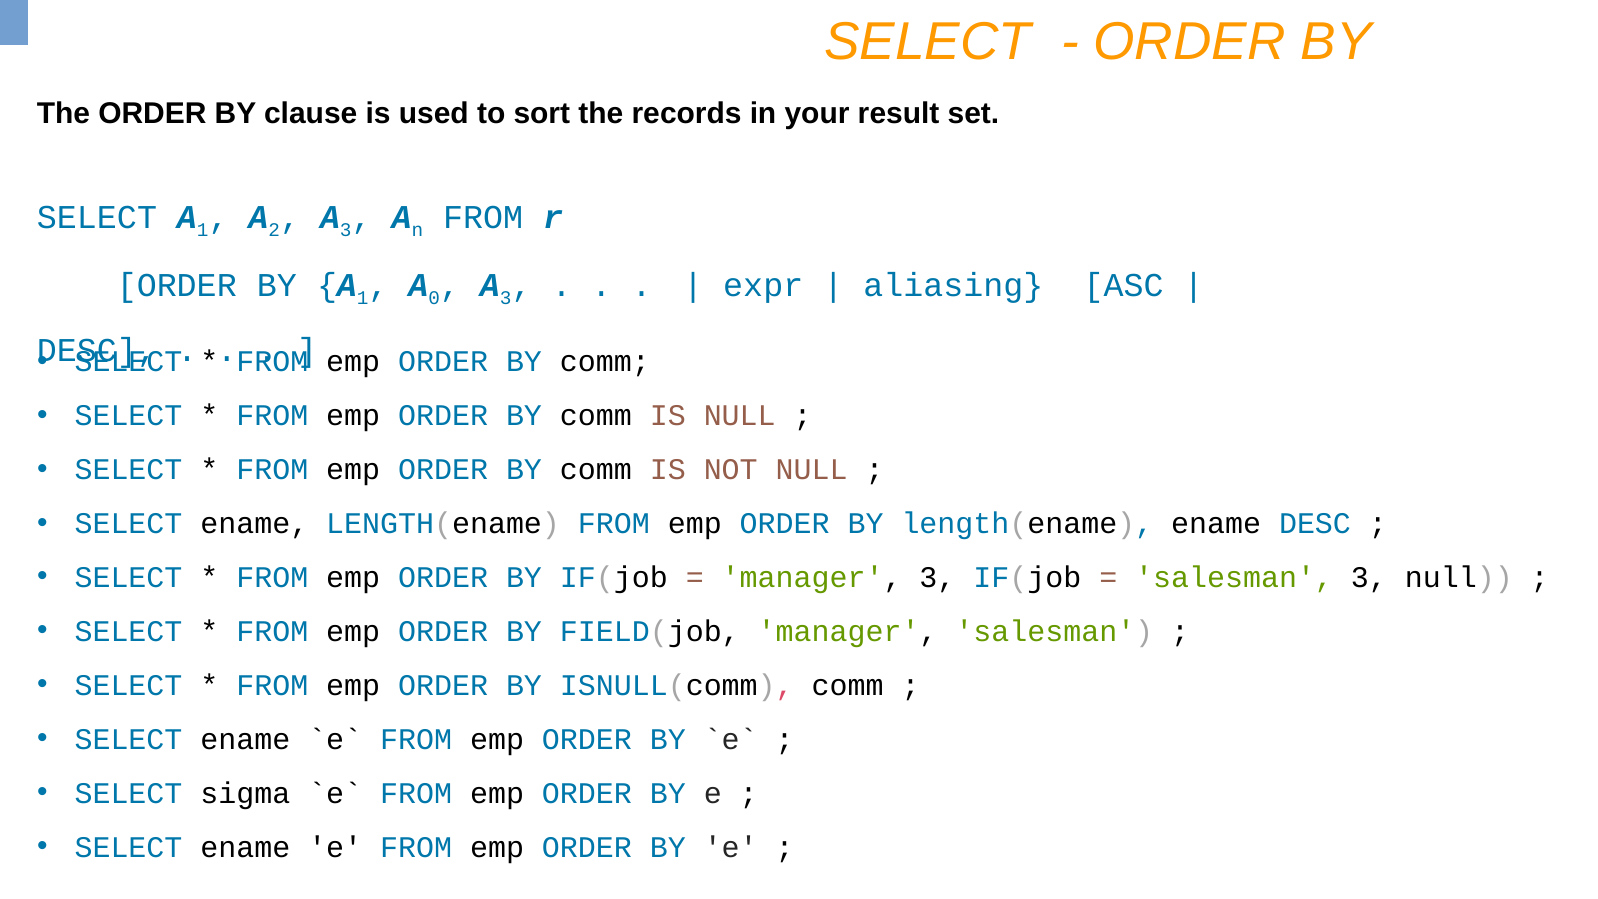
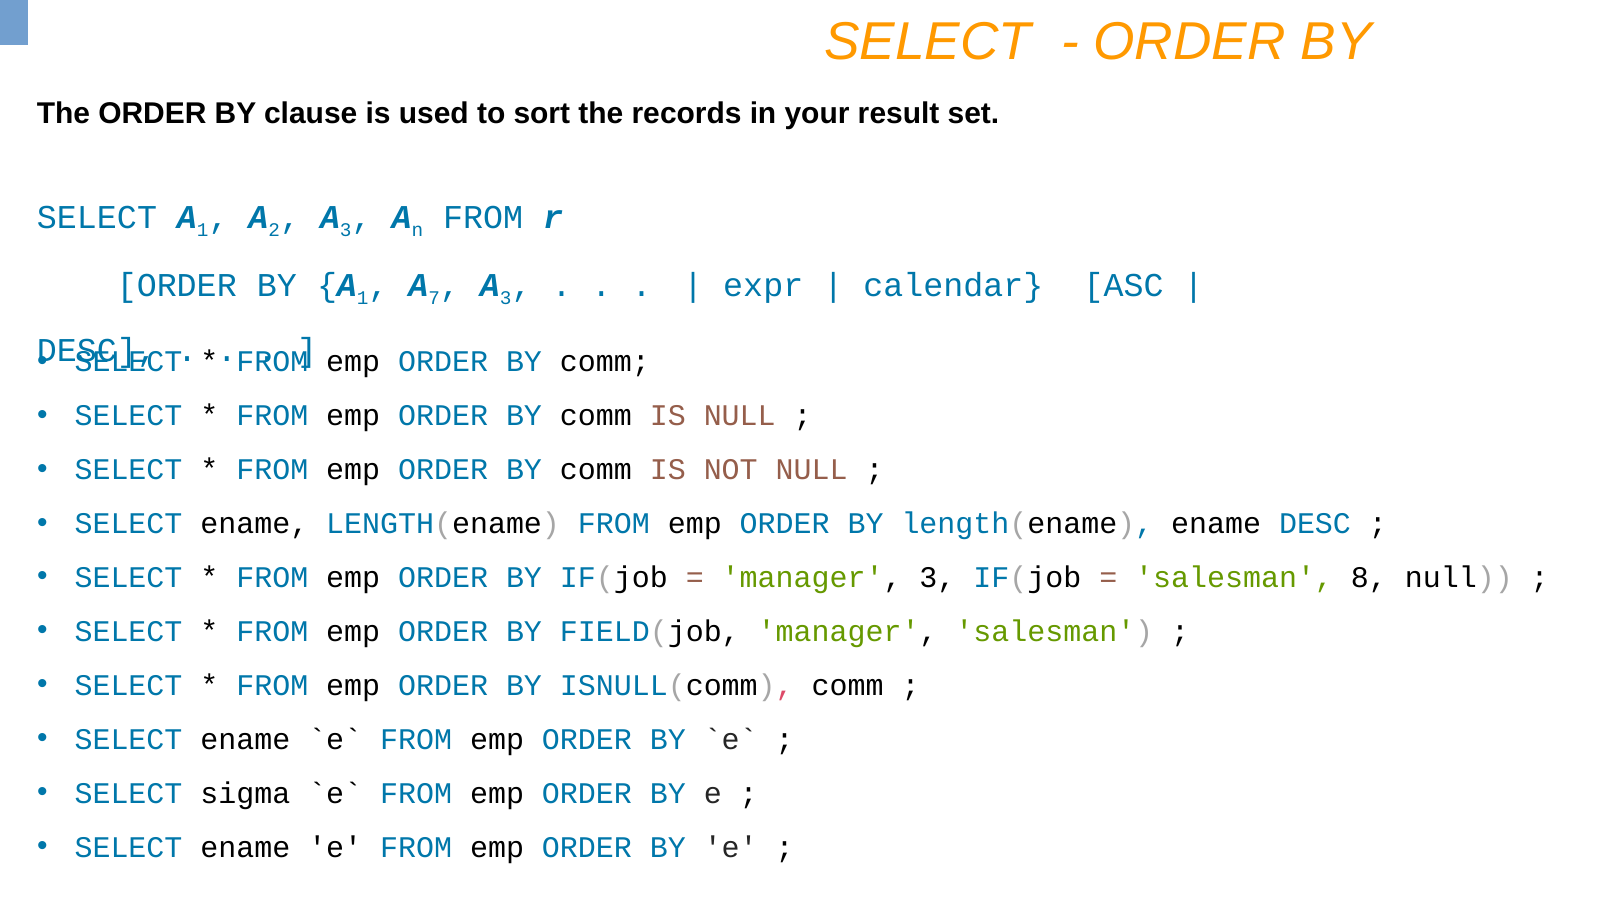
0: 0 -> 7
aliasing: aliasing -> calendar
salesman 3: 3 -> 8
